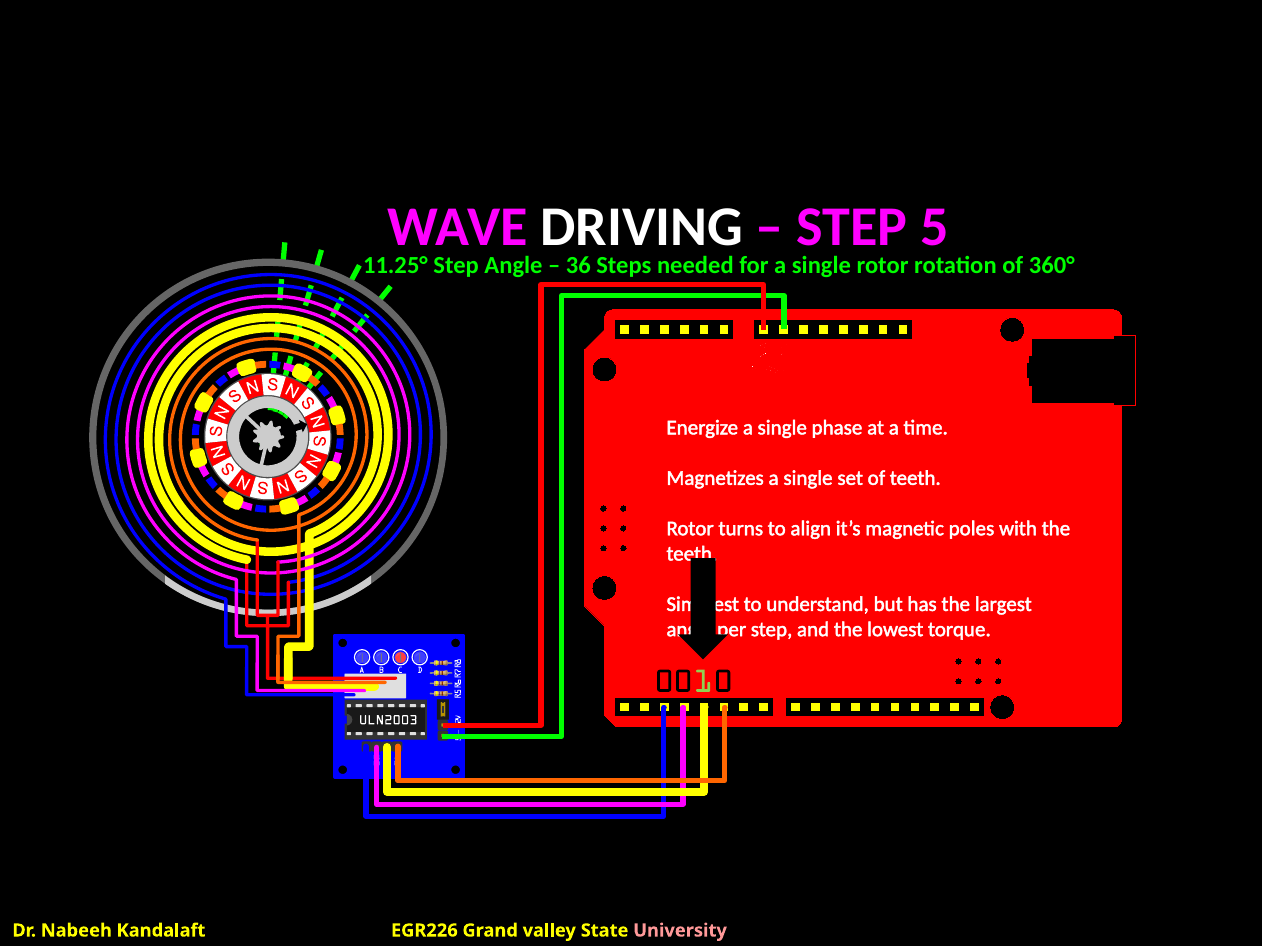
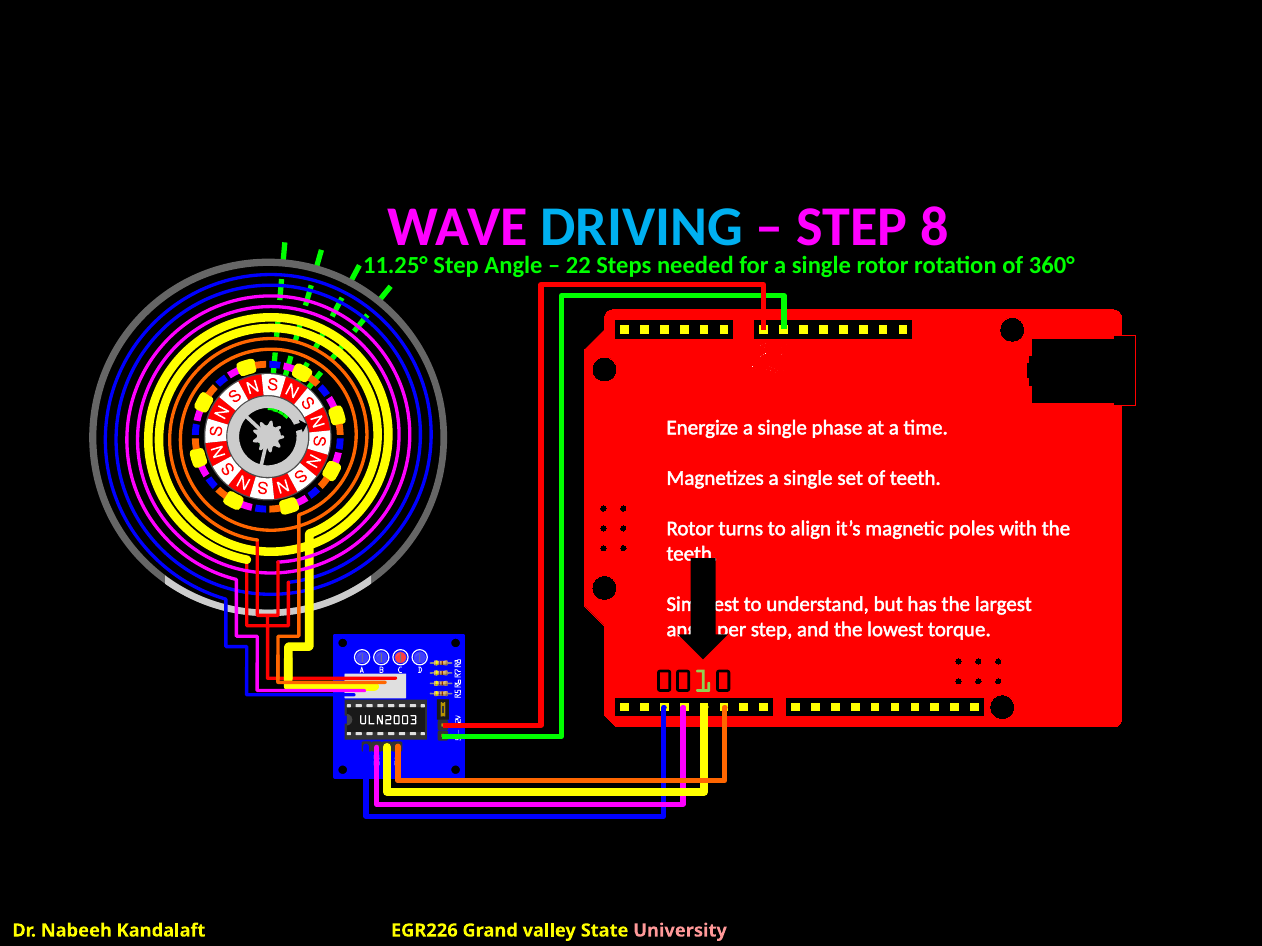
DRIVING colour: white -> light blue
5: 5 -> 8
36: 36 -> 22
